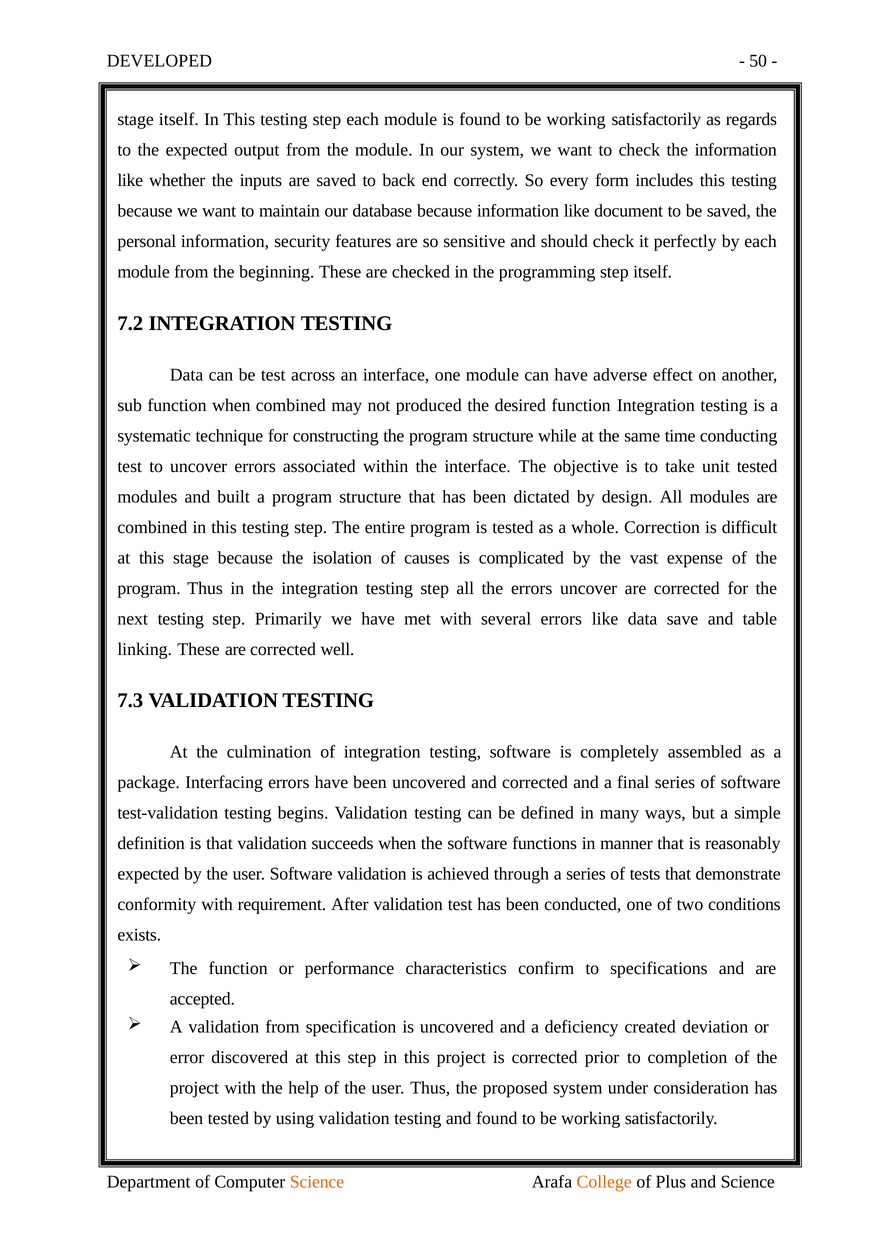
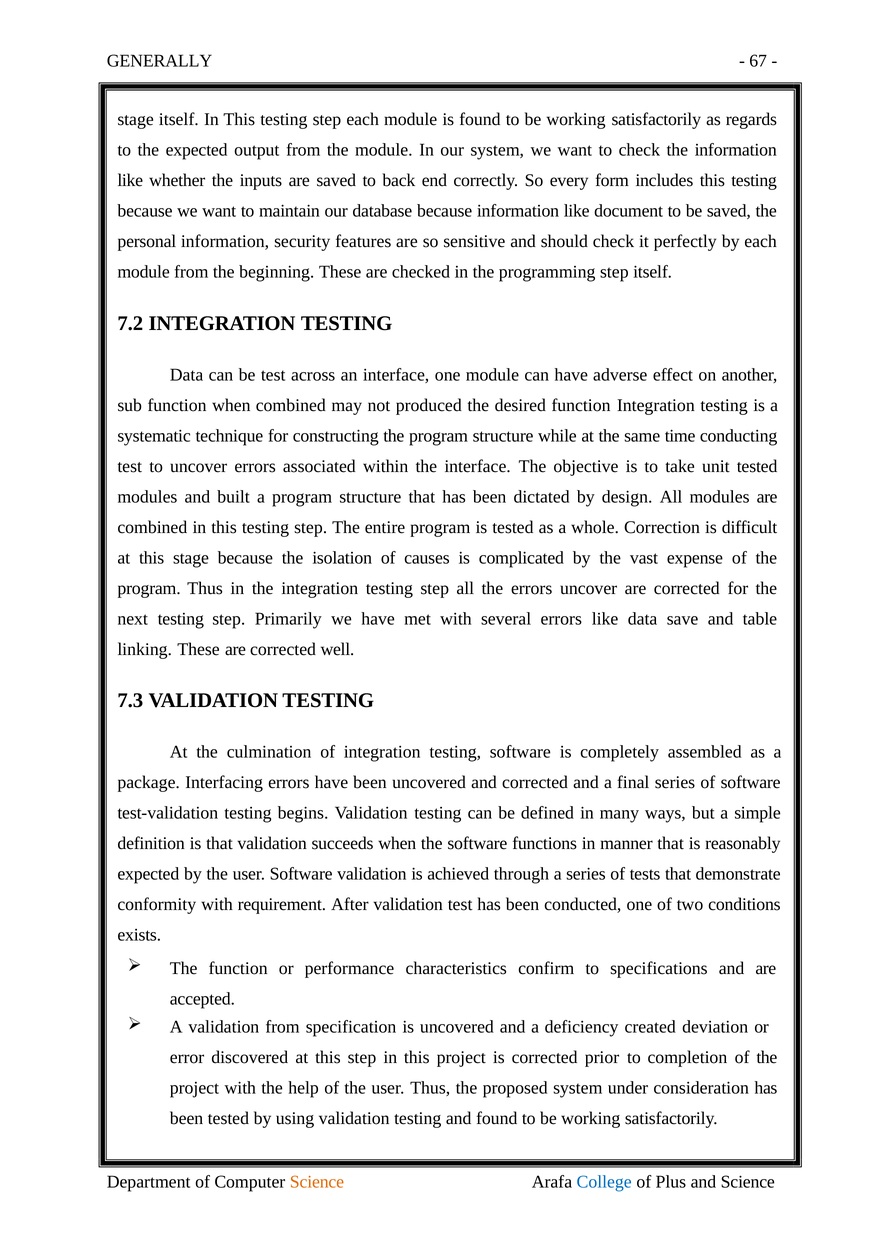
DEVELOPED: DEVELOPED -> GENERALLY
50: 50 -> 67
College colour: orange -> blue
